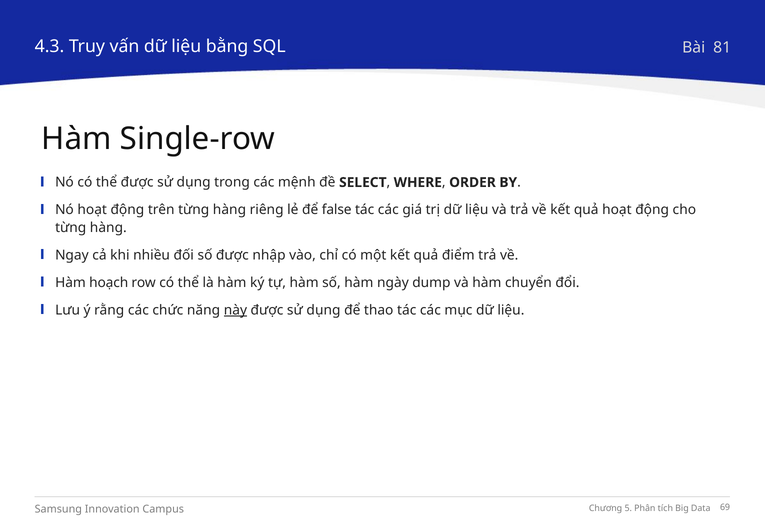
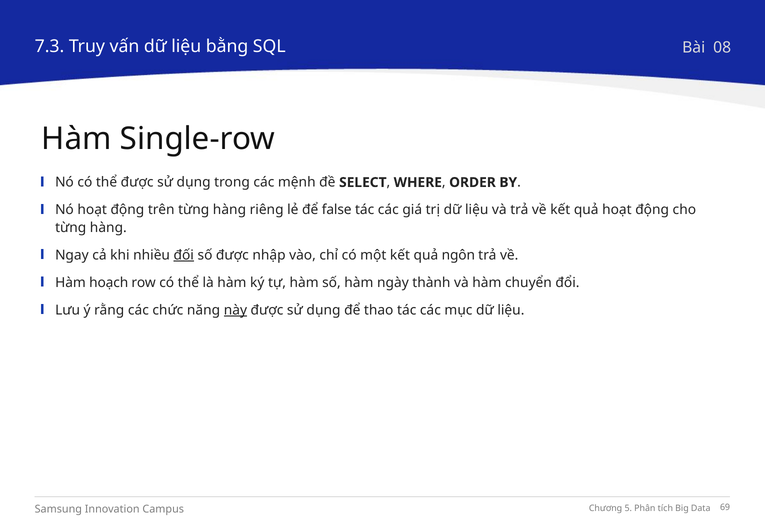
4.3: 4.3 -> 7.3
81: 81 -> 08
đối underline: none -> present
điểm: điểm -> ngôn
dump: dump -> thành
